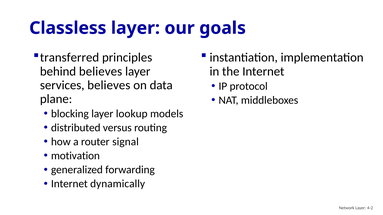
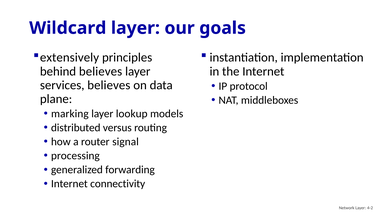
Classless: Classless -> Wildcard
transferred: transferred -> extensively
blocking: blocking -> marking
motivation: motivation -> processing
dynamically: dynamically -> connectivity
